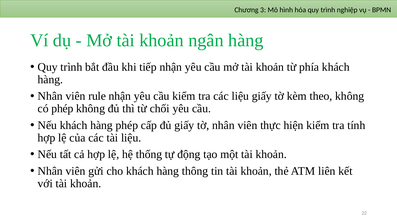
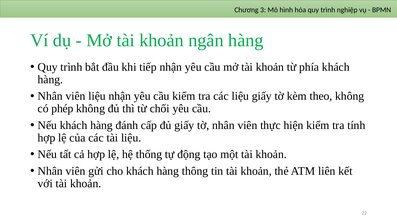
viên rule: rule -> liệu
hàng phép: phép -> đánh
